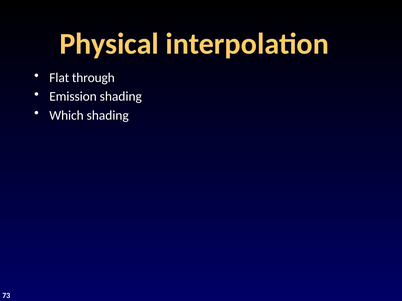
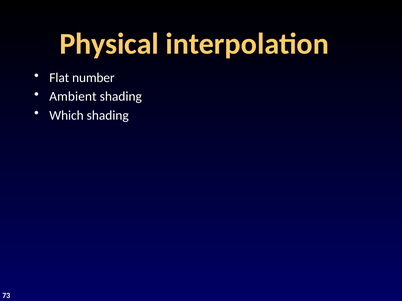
through: through -> number
Emission: Emission -> Ambient
